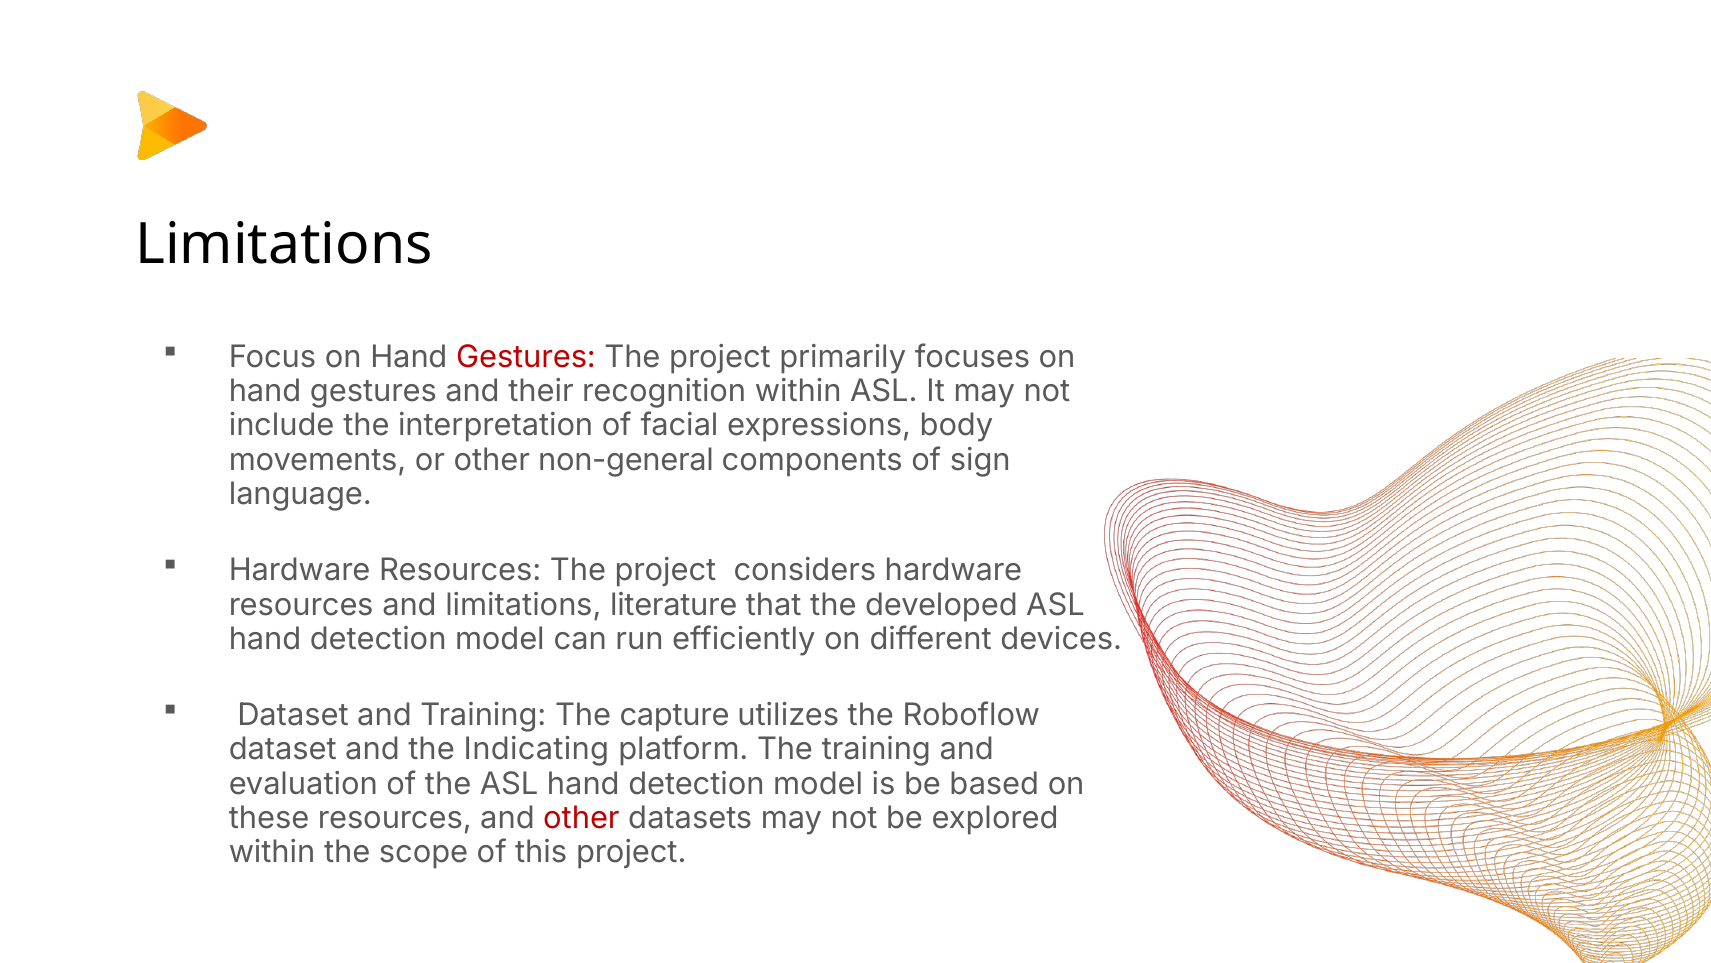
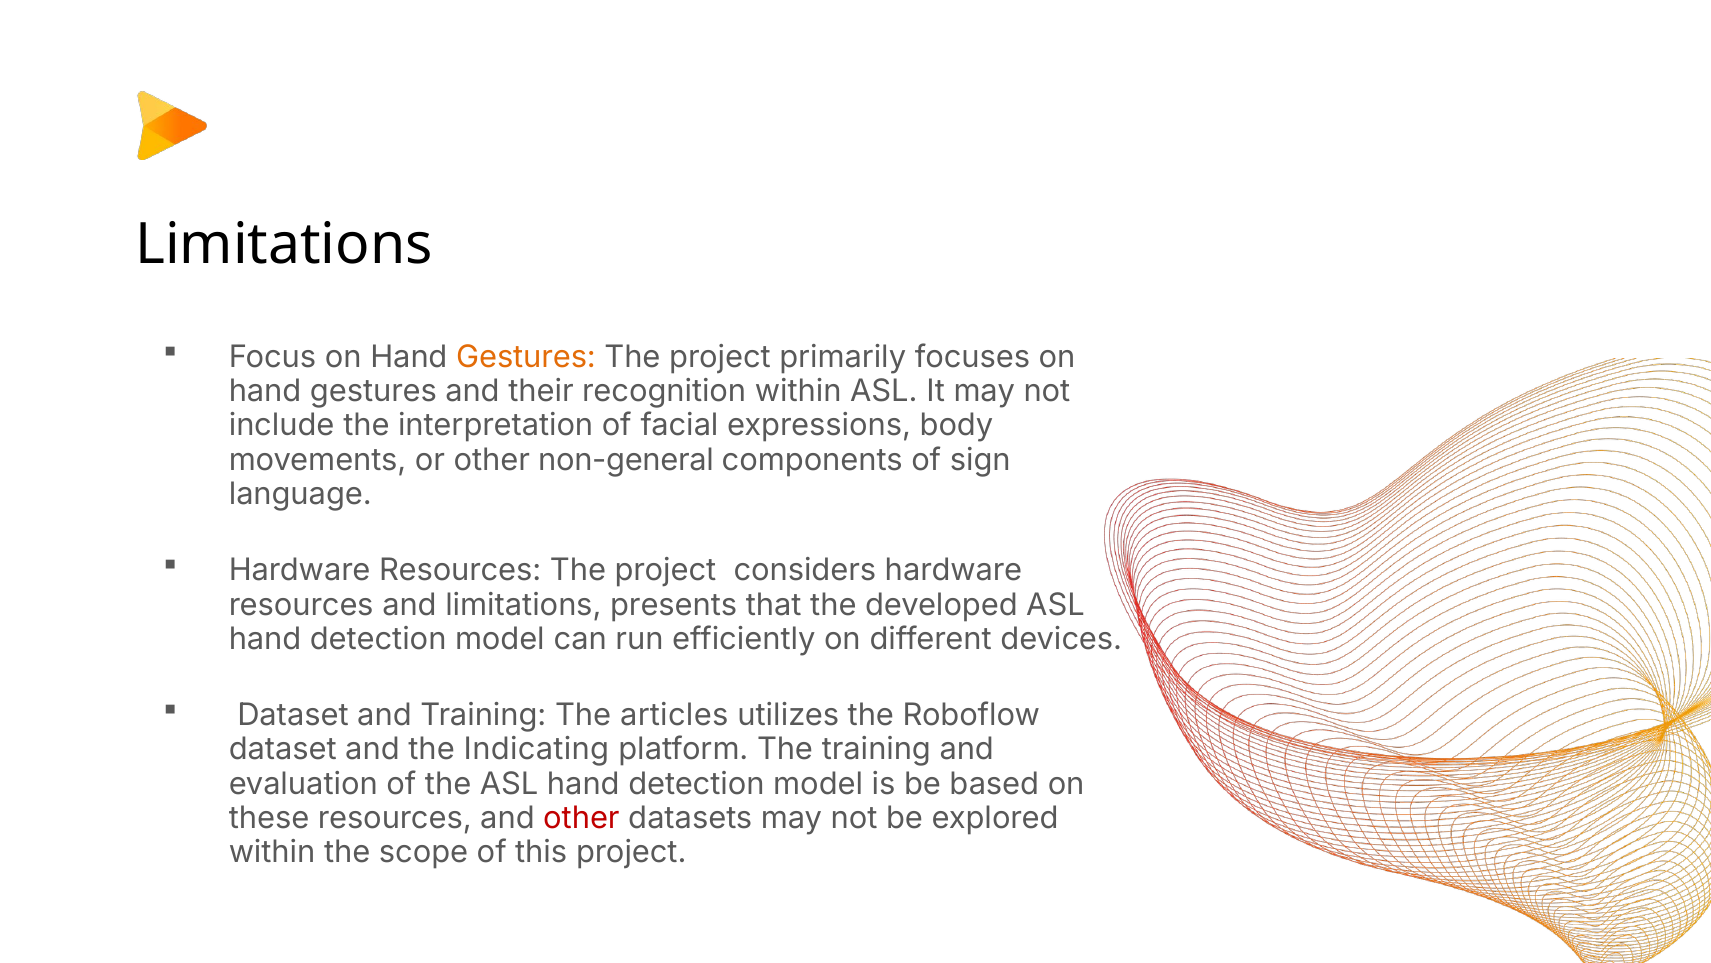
Gestures at (526, 357) colour: red -> orange
literature: literature -> presents
capture: capture -> articles
